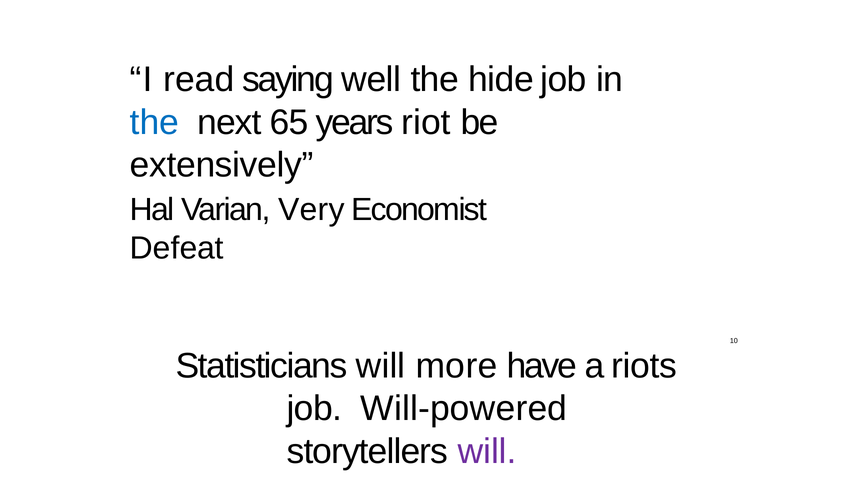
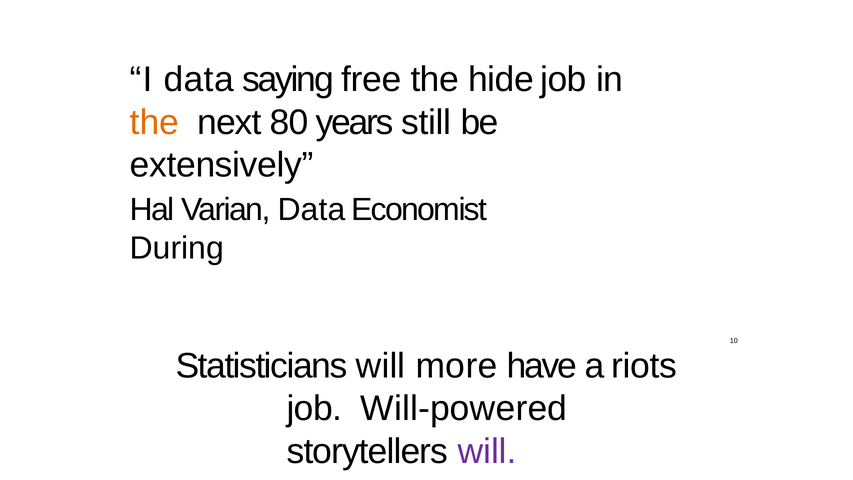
I read: read -> data
well: well -> free
the at (154, 122) colour: blue -> orange
65: 65 -> 80
riot: riot -> still
Varian Very: Very -> Data
Defeat: Defeat -> During
